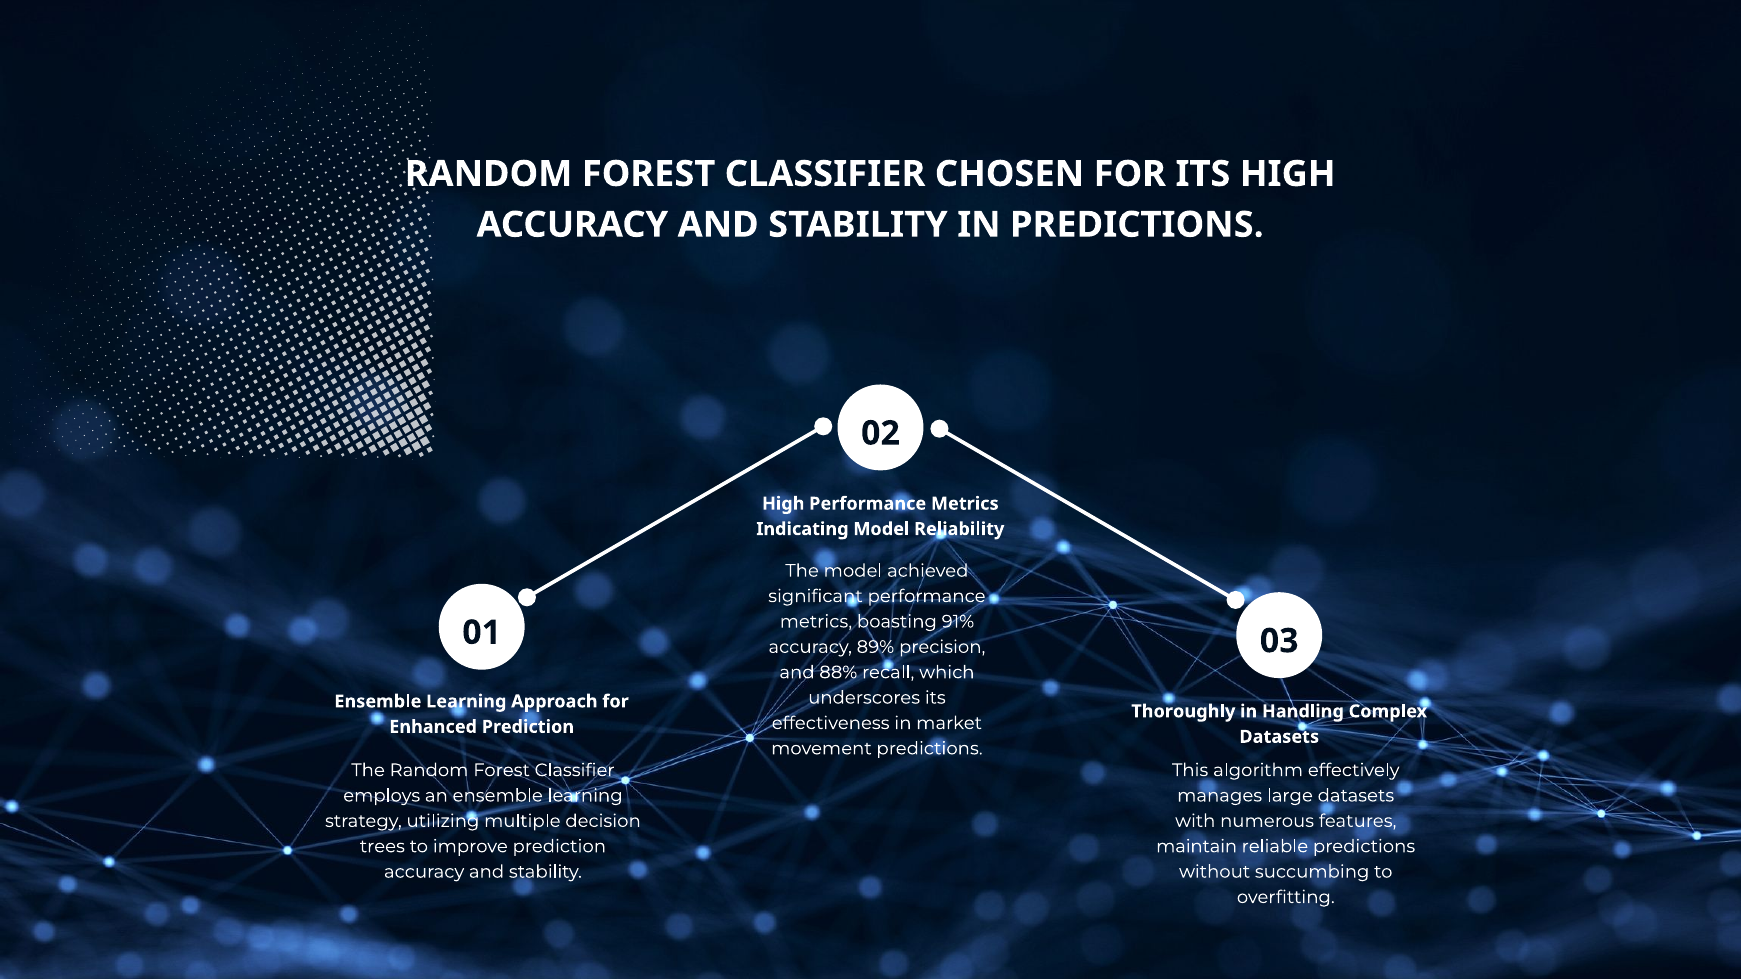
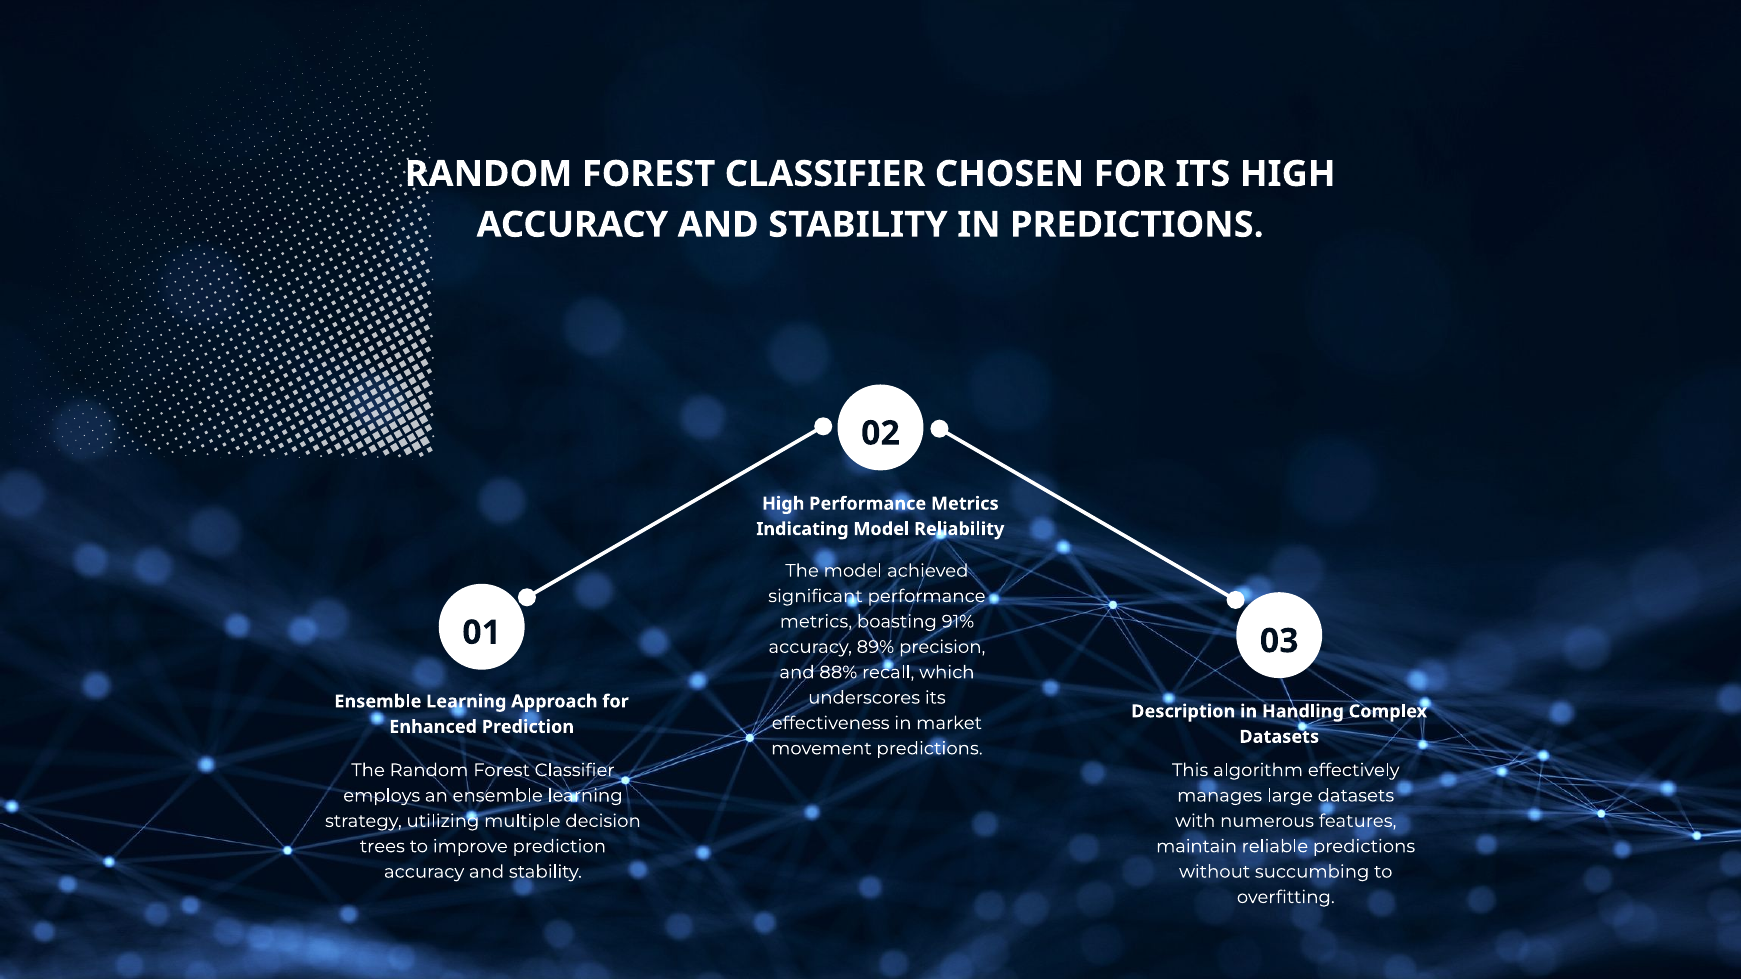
Thoroughly: Thoroughly -> Description
